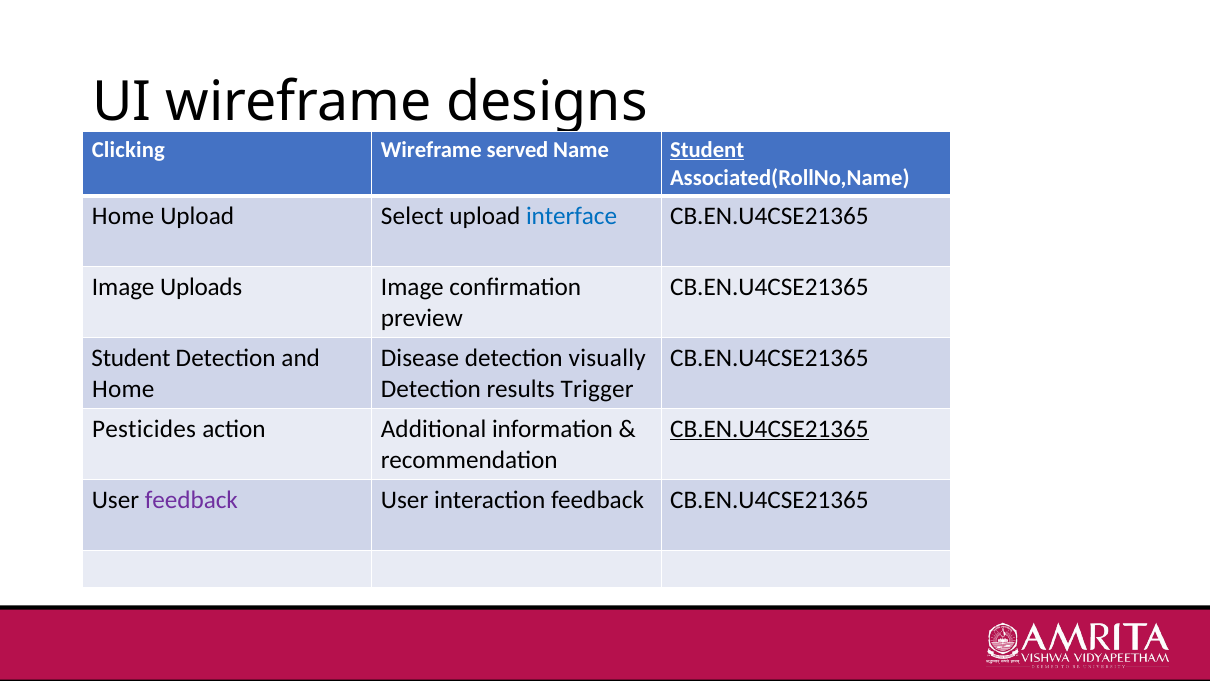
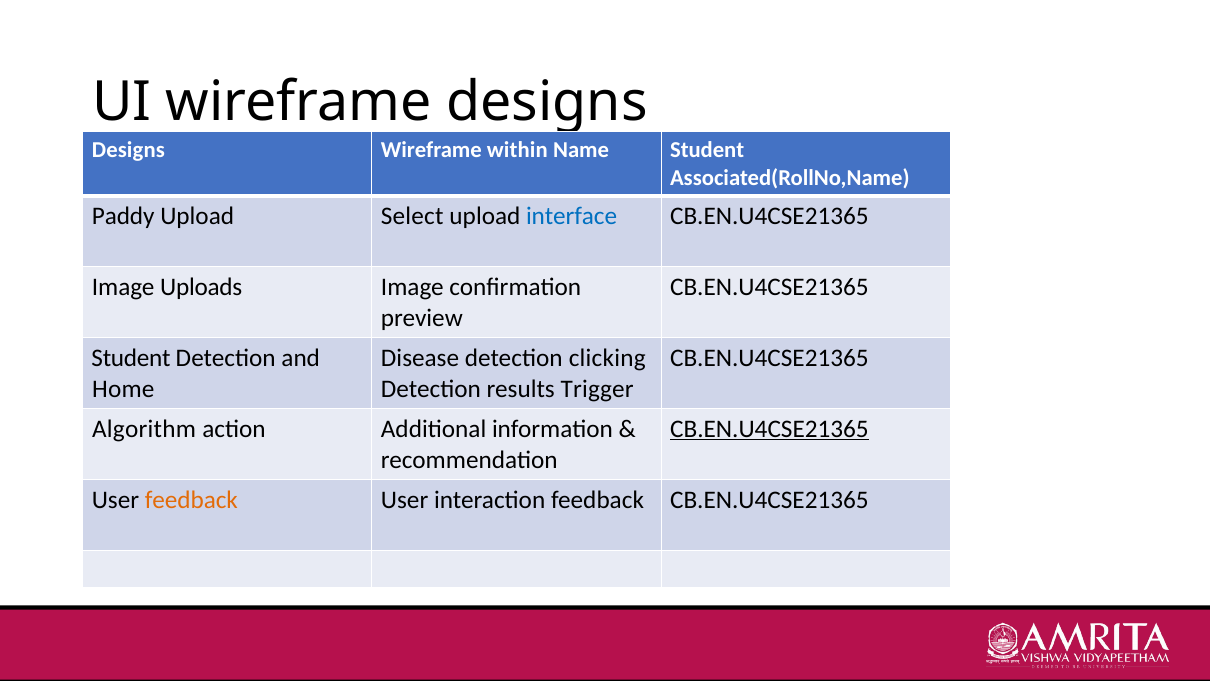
Clicking at (128, 150): Clicking -> Designs
served: served -> within
Student at (707, 150) underline: present -> none
Home at (123, 216): Home -> Paddy
visually: visually -> clicking
Pesticides: Pesticides -> Algorithm
feedback at (191, 499) colour: purple -> orange
